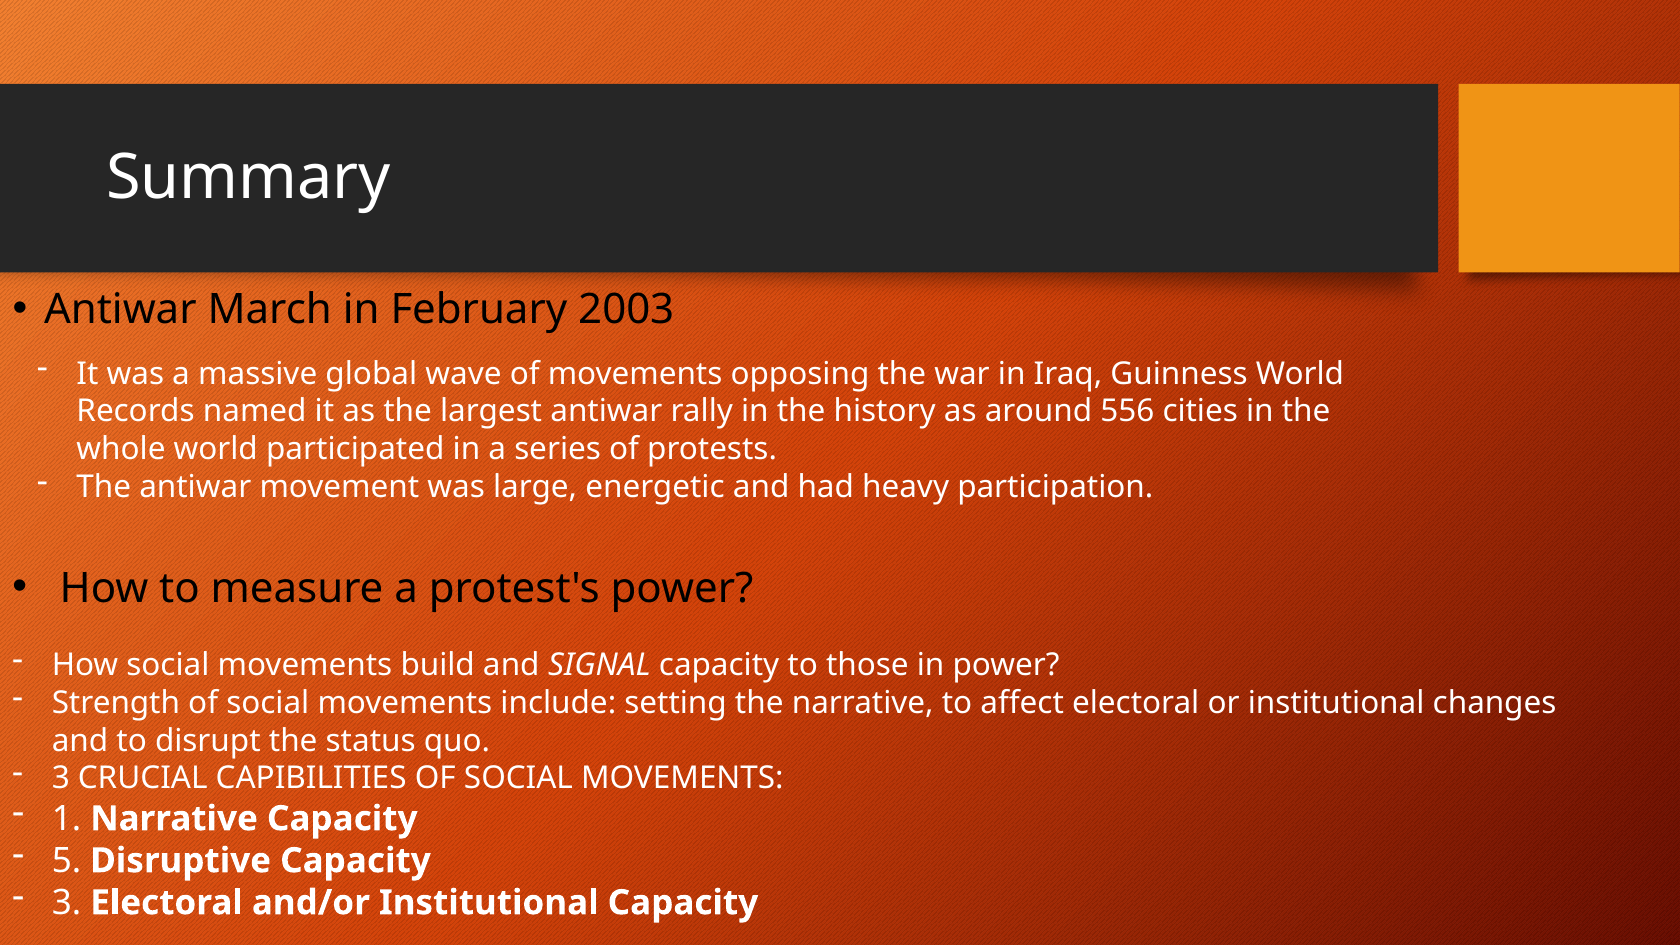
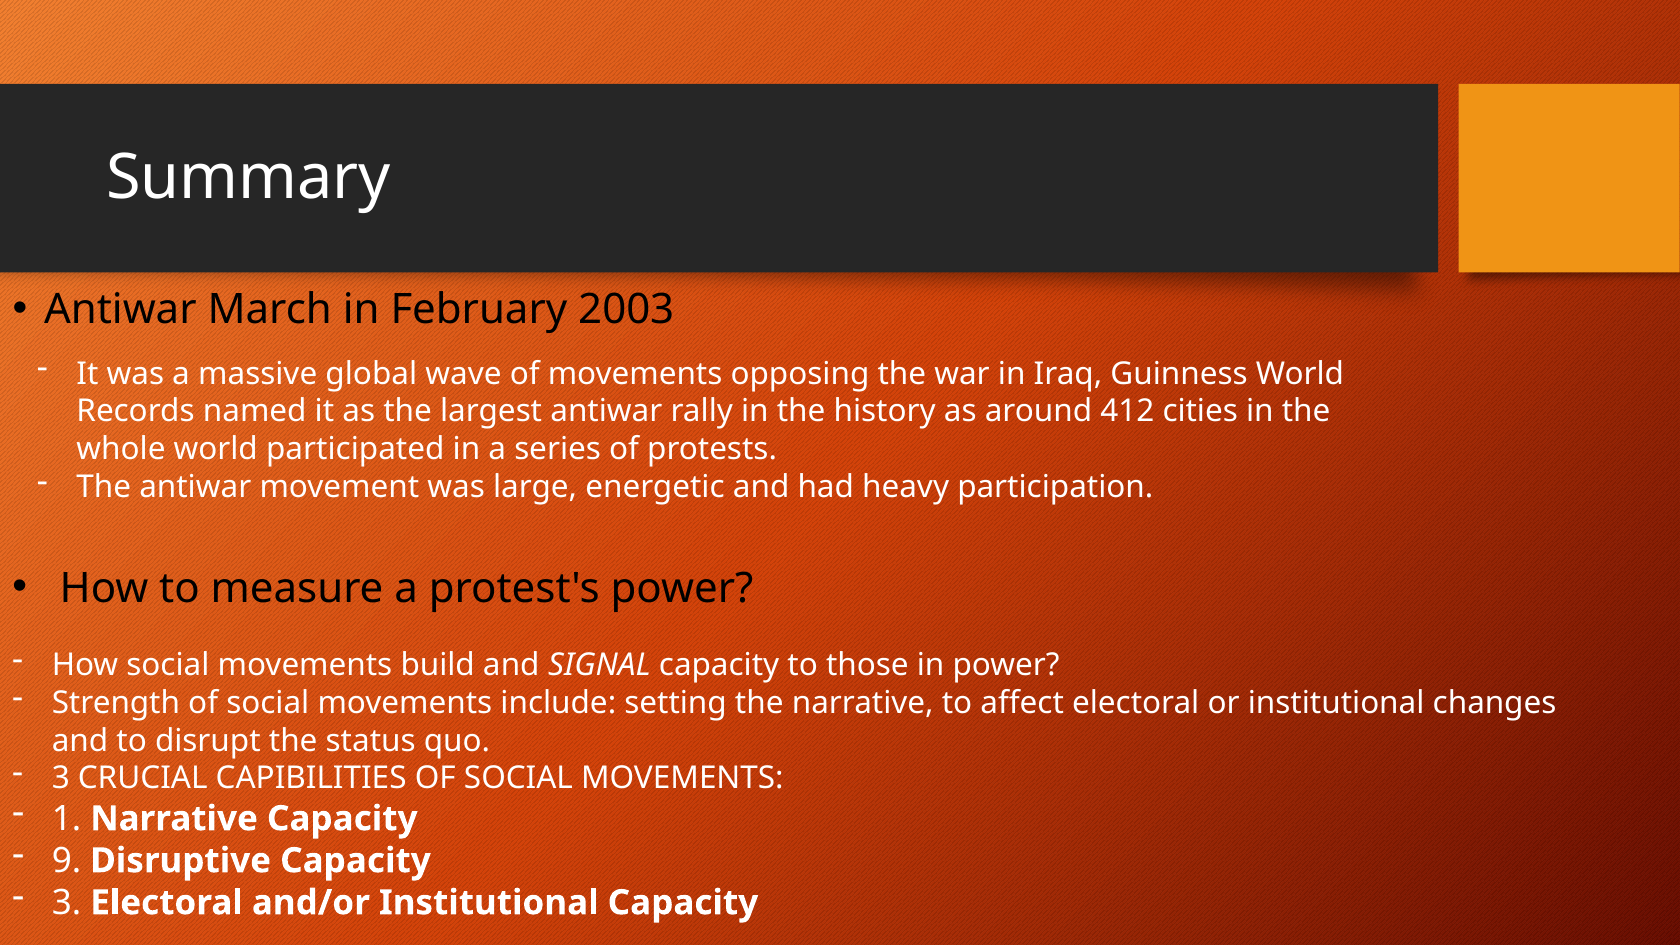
556: 556 -> 412
5: 5 -> 9
